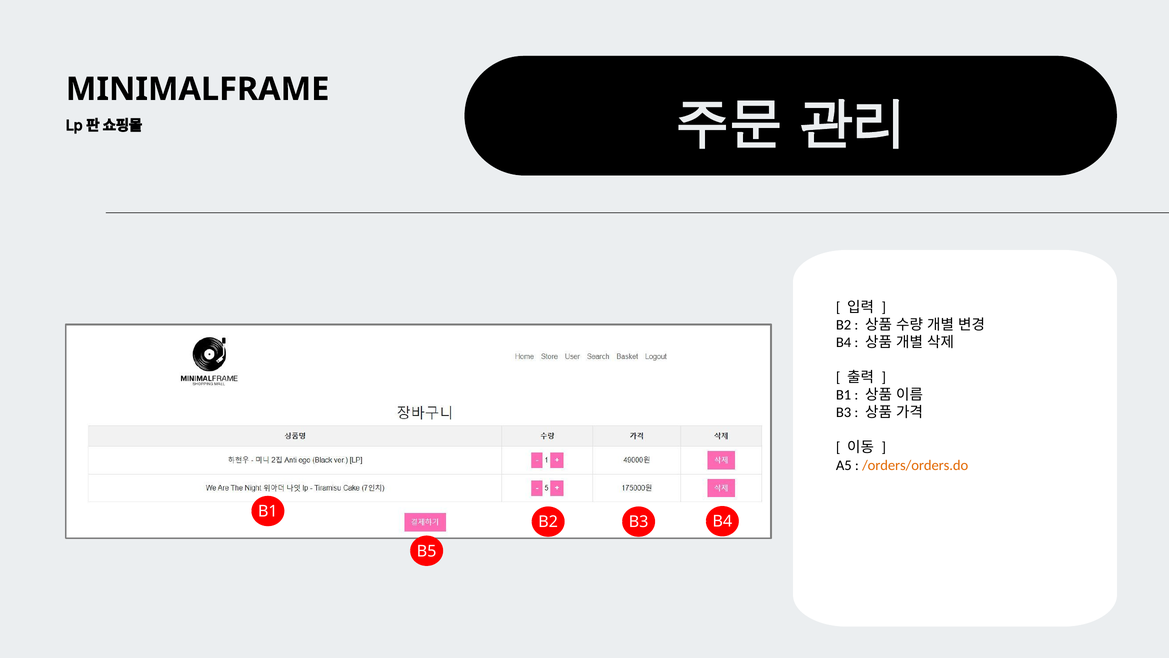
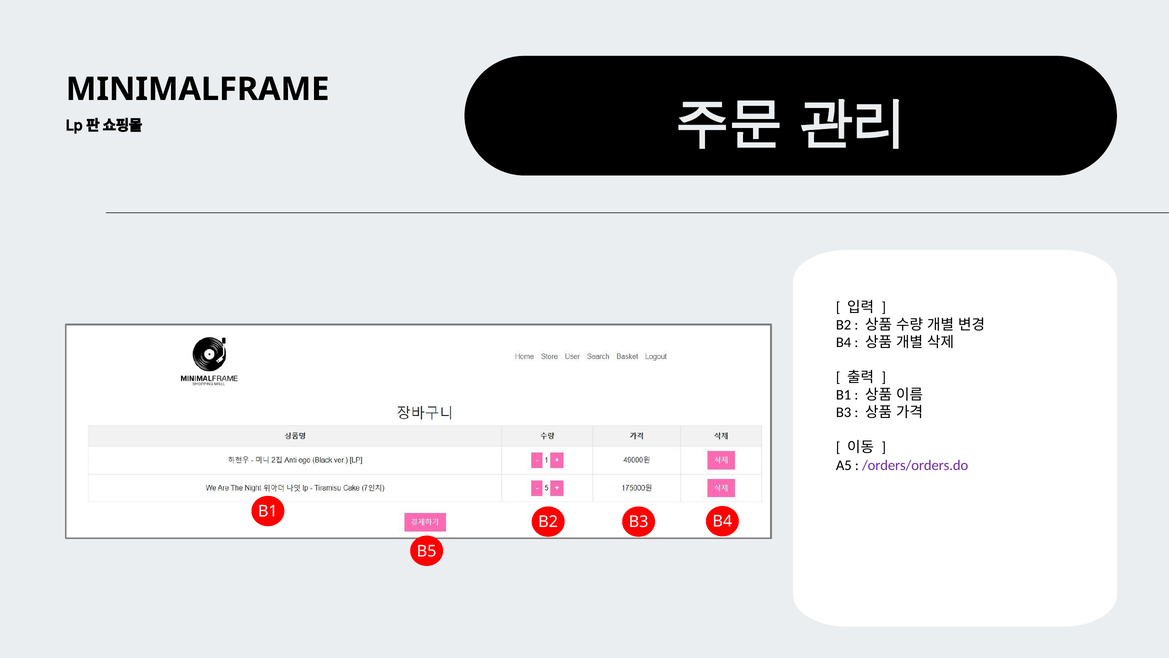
/orders/orders.do colour: orange -> purple
